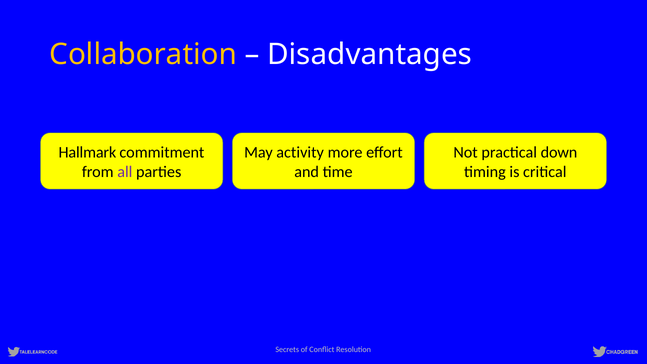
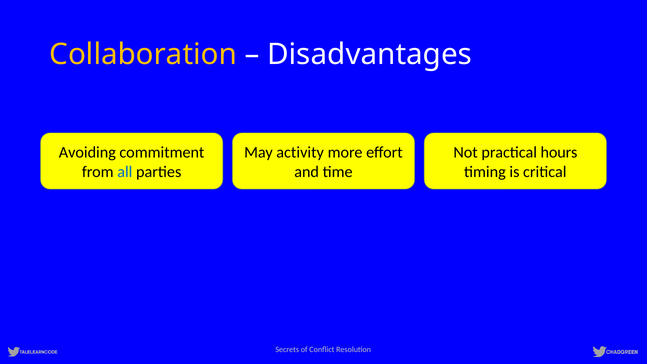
Hallmark: Hallmark -> Avoiding
down: down -> hours
all colour: purple -> blue
